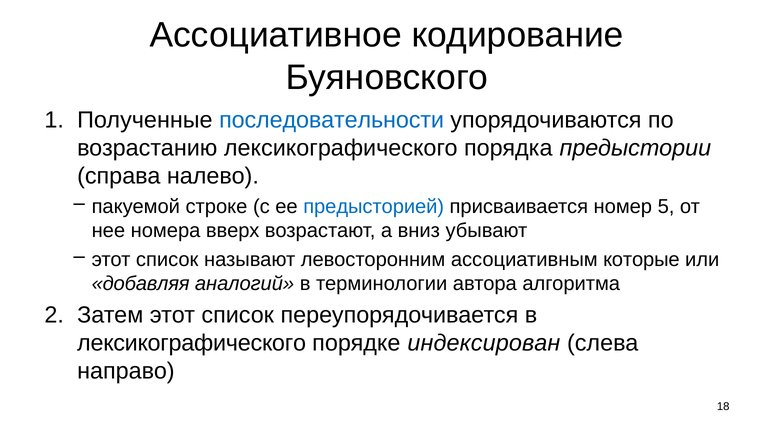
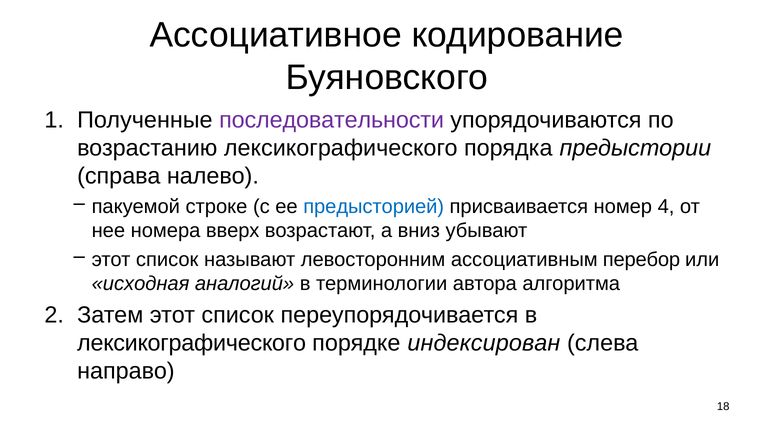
последовательности colour: blue -> purple
5: 5 -> 4
которые: которые -> перебор
добавляя: добавляя -> исходная
